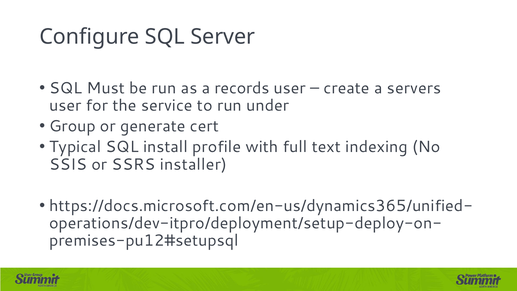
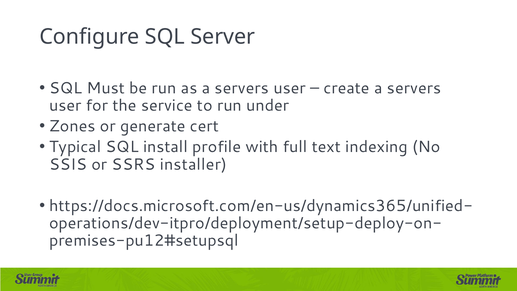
as a records: records -> servers
Group: Group -> Zones
